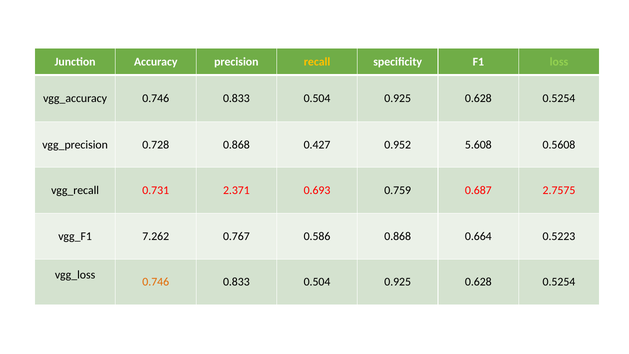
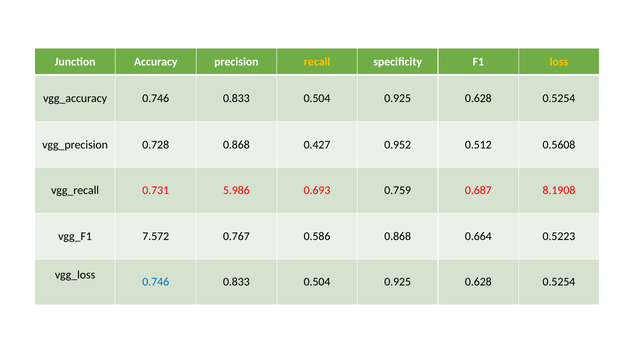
loss colour: light green -> yellow
5.608: 5.608 -> 0.512
2.371: 2.371 -> 5.986
2.7575: 2.7575 -> 8.1908
7.262: 7.262 -> 7.572
0.746 at (156, 282) colour: orange -> blue
